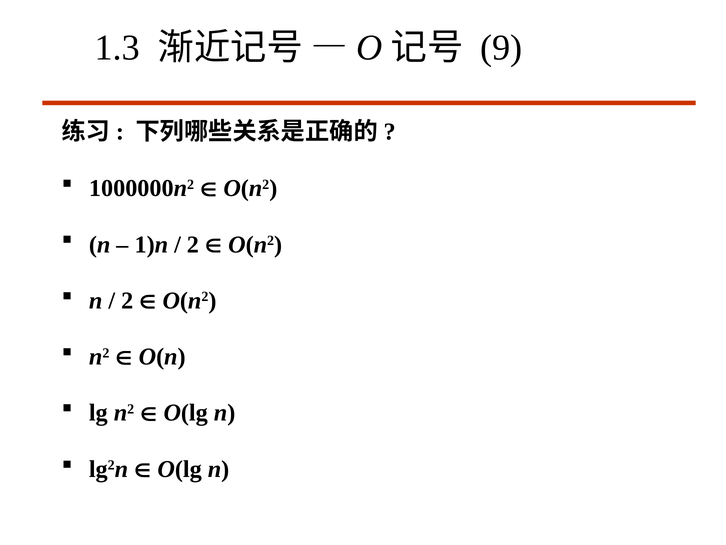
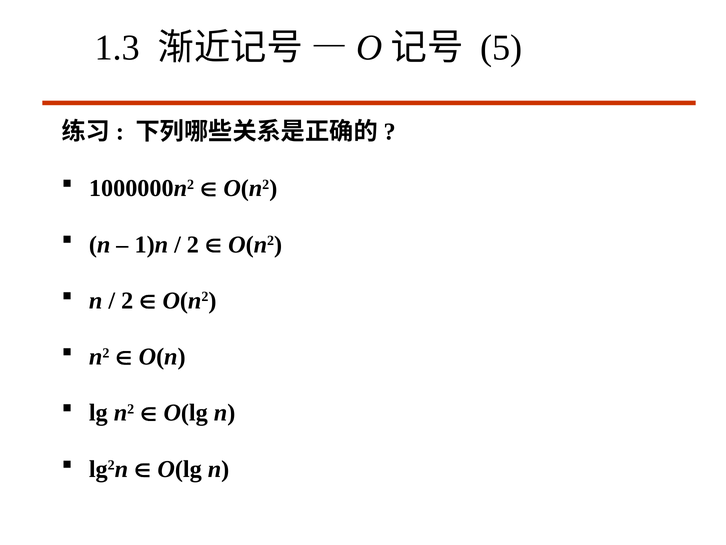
9: 9 -> 5
